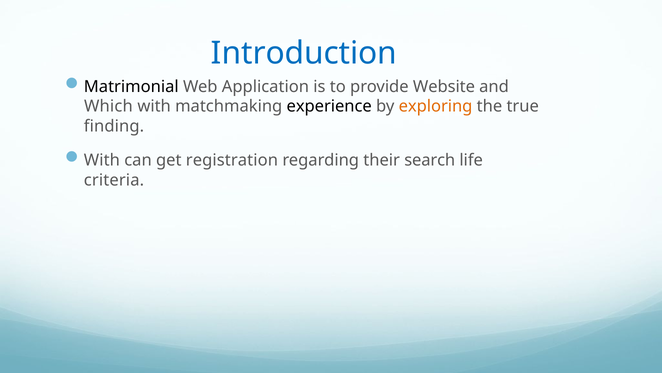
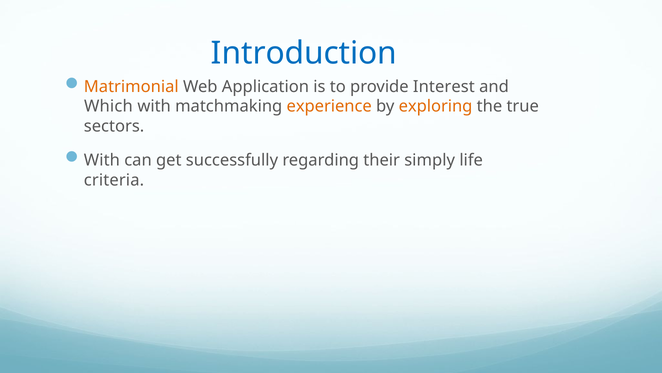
Matrimonial colour: black -> orange
Website: Website -> Interest
experience colour: black -> orange
finding: finding -> sectors
registration: registration -> successfully
search: search -> simply
